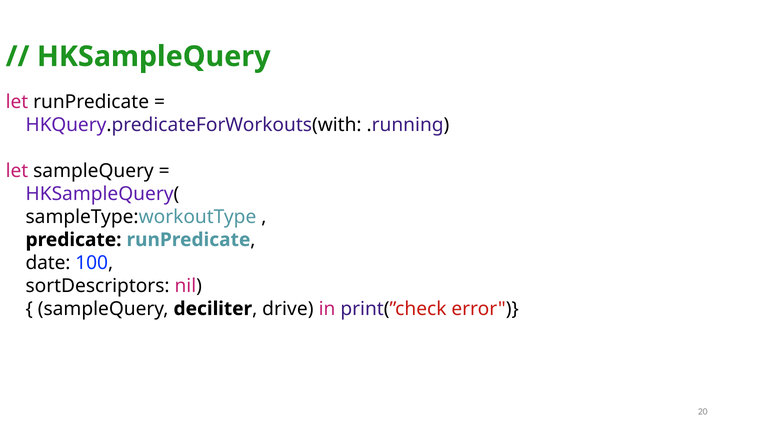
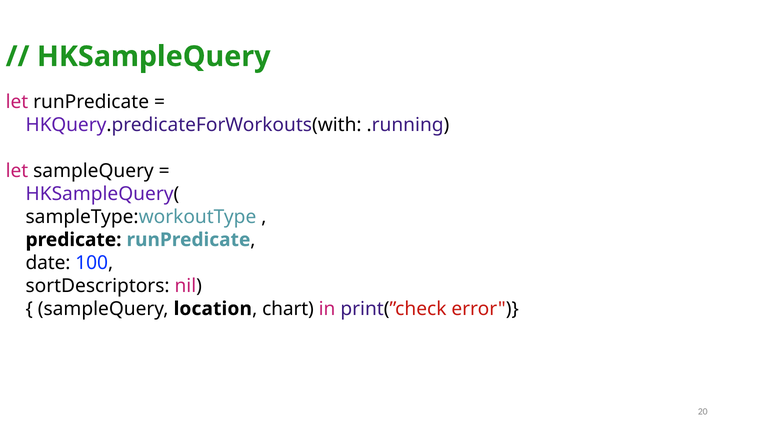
deciliter: deciliter -> location
drive: drive -> chart
